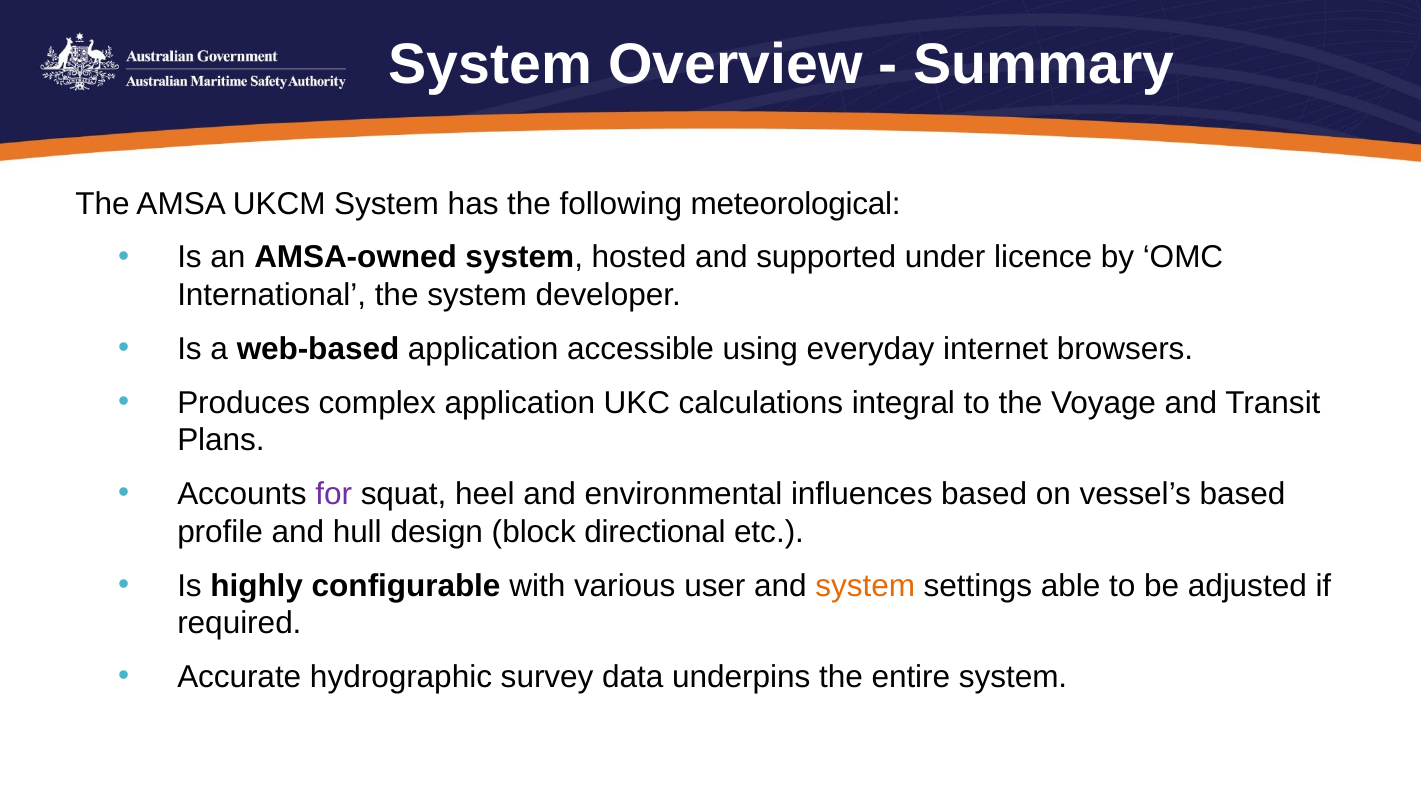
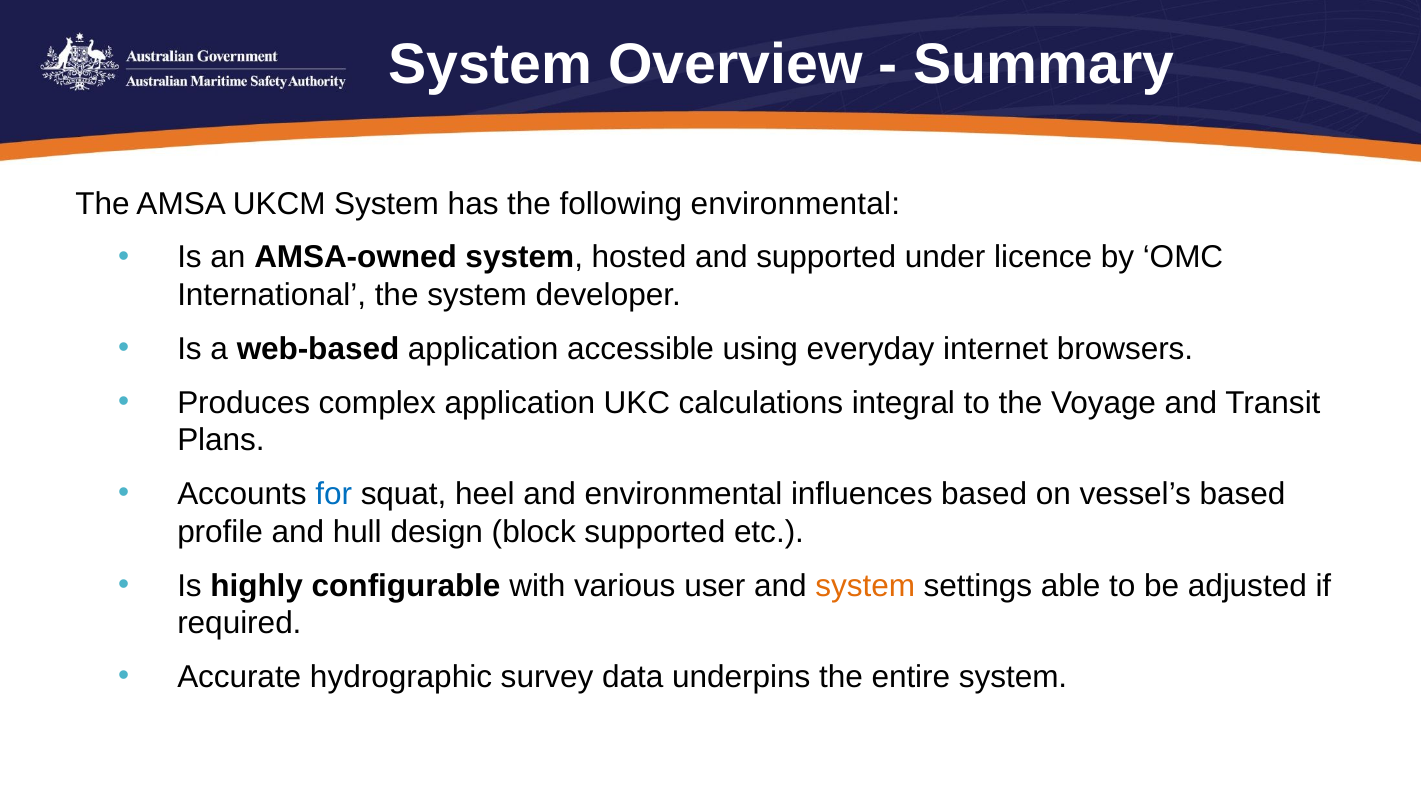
following meteorological: meteorological -> environmental
for colour: purple -> blue
block directional: directional -> supported
